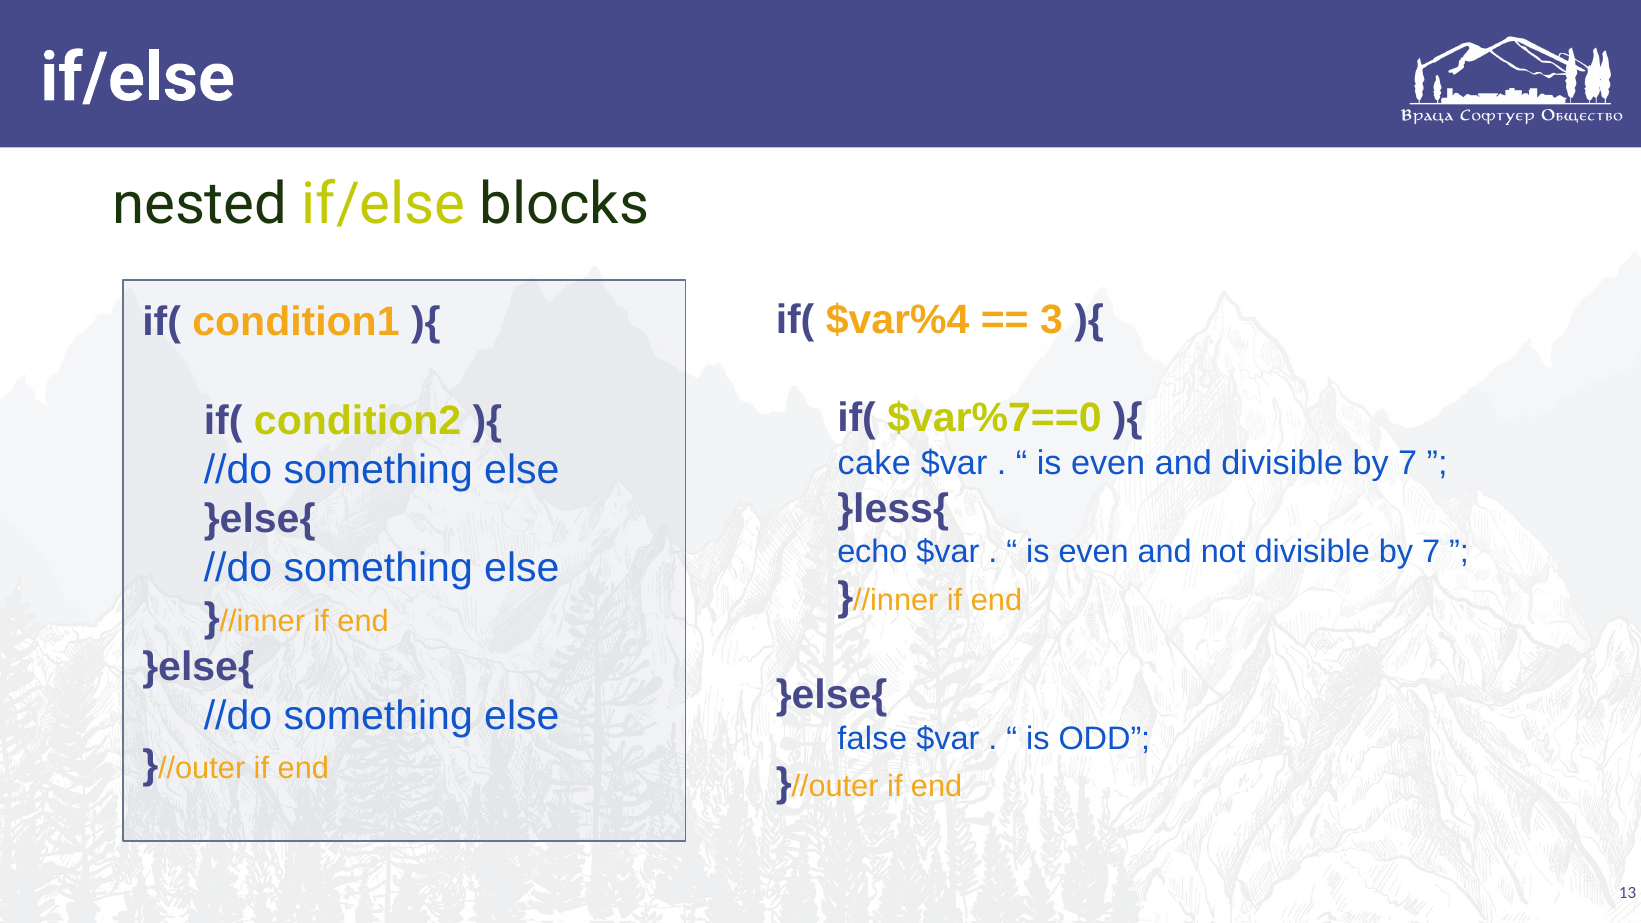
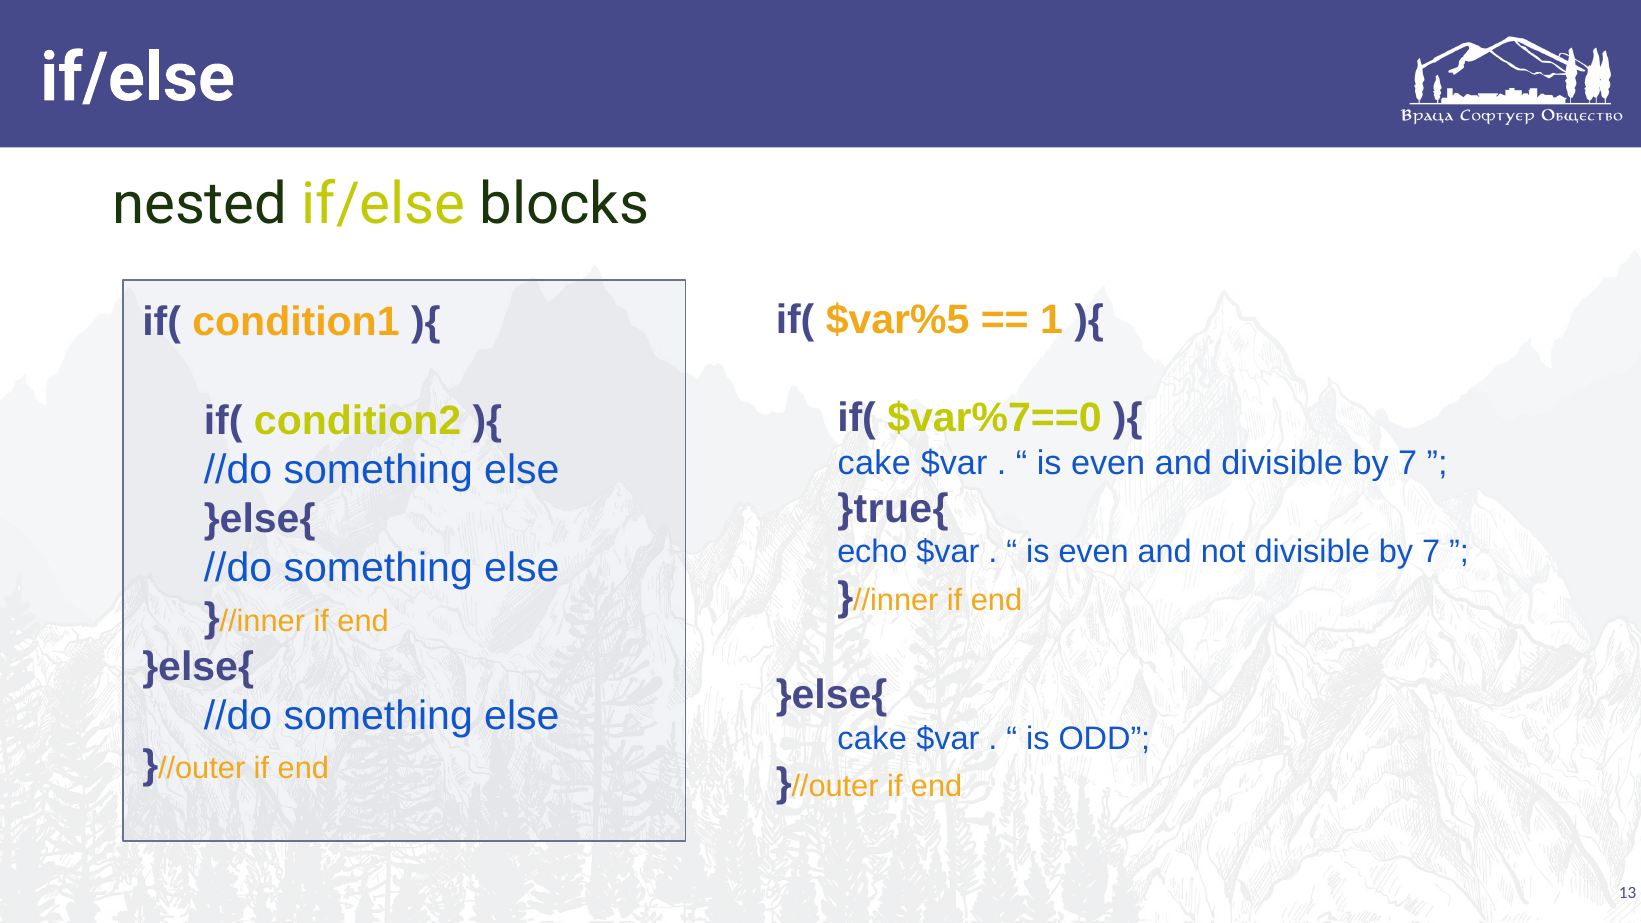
$var%4: $var%4 -> $var%5
3: 3 -> 1
}less{: }less{ -> }true{
false at (872, 739): false -> cake
